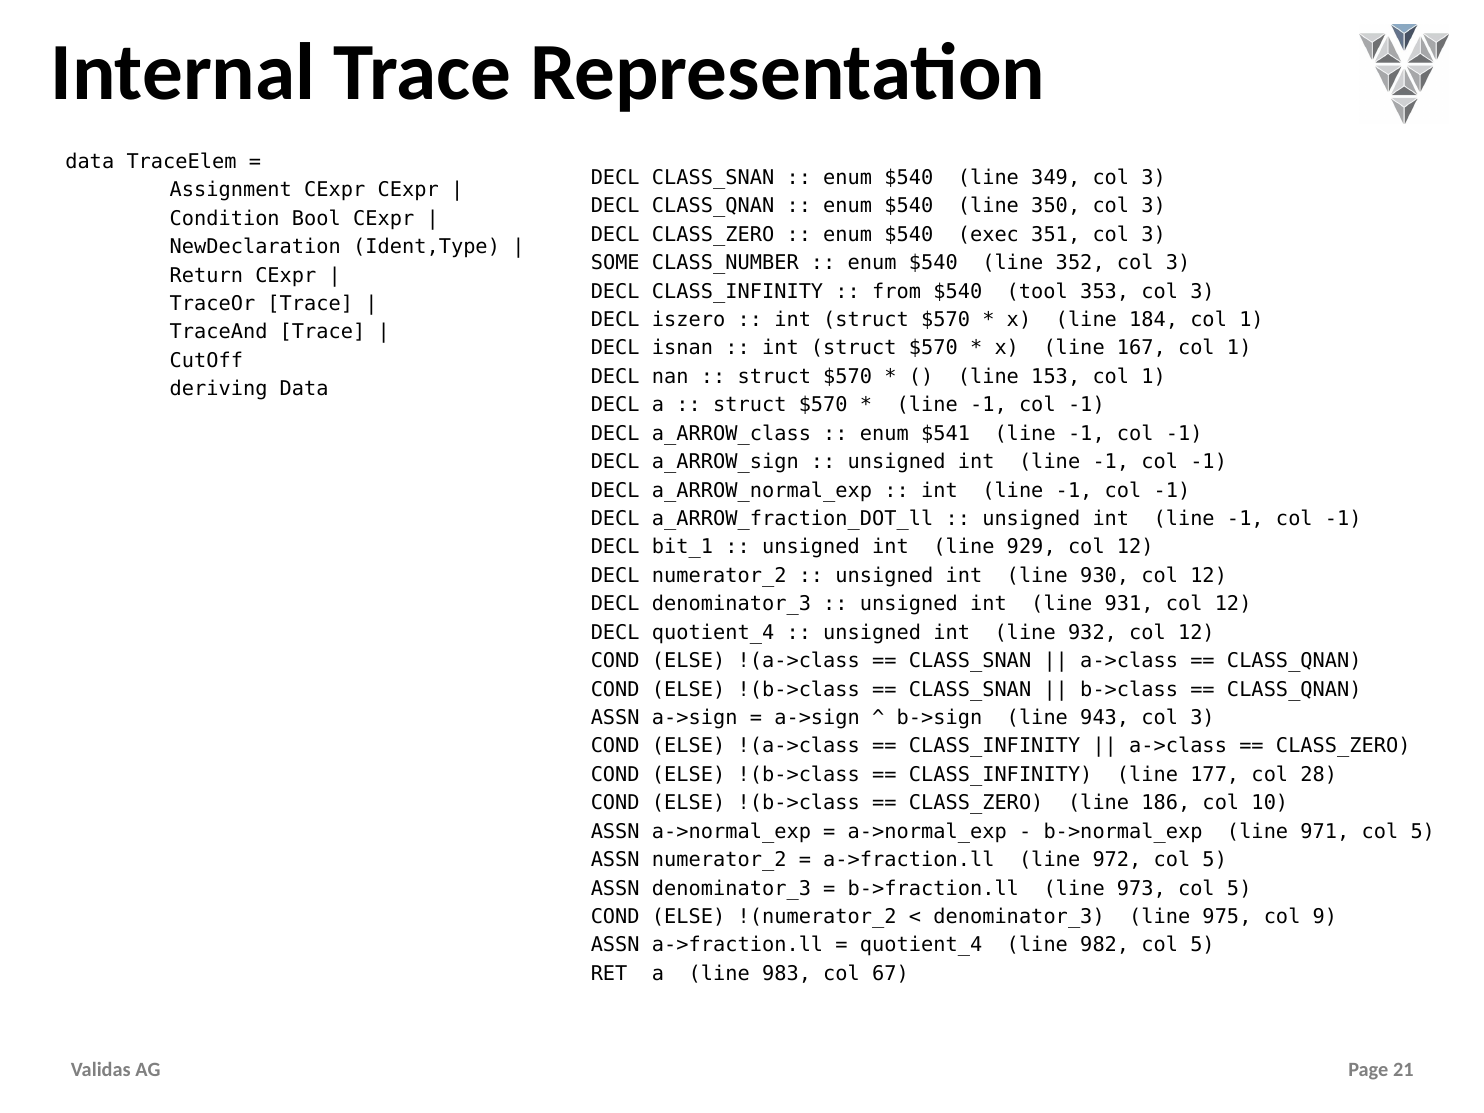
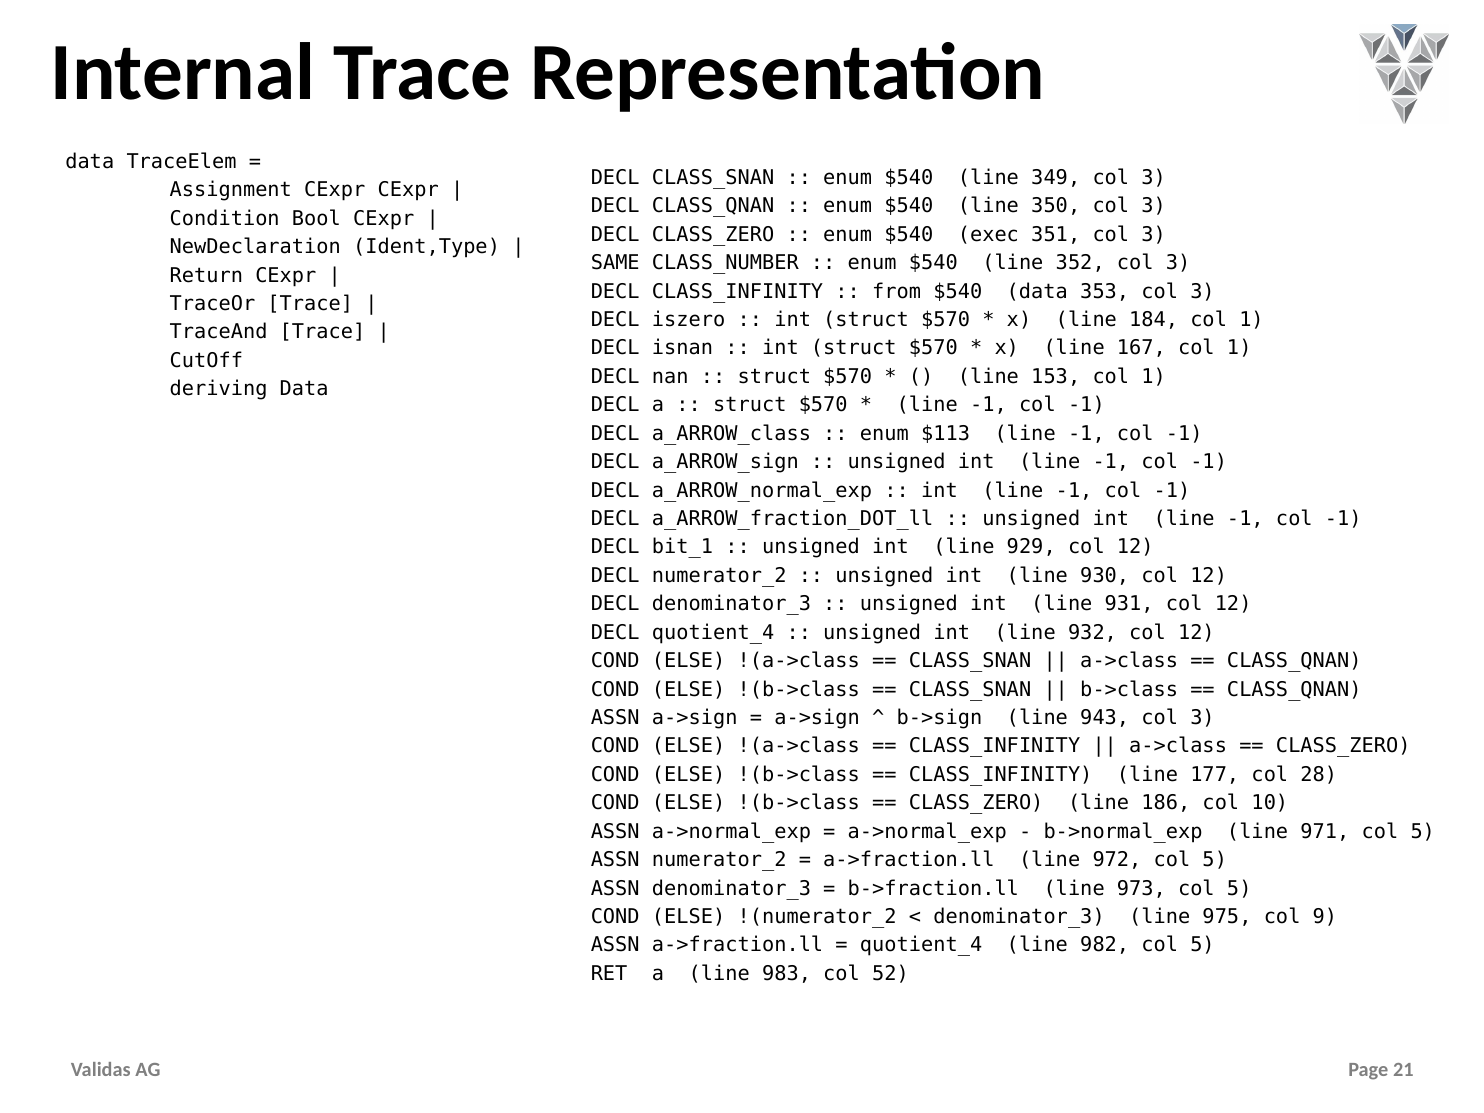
SOME: SOME -> SAME
$540 tool: tool -> data
$541: $541 -> $113
67: 67 -> 52
